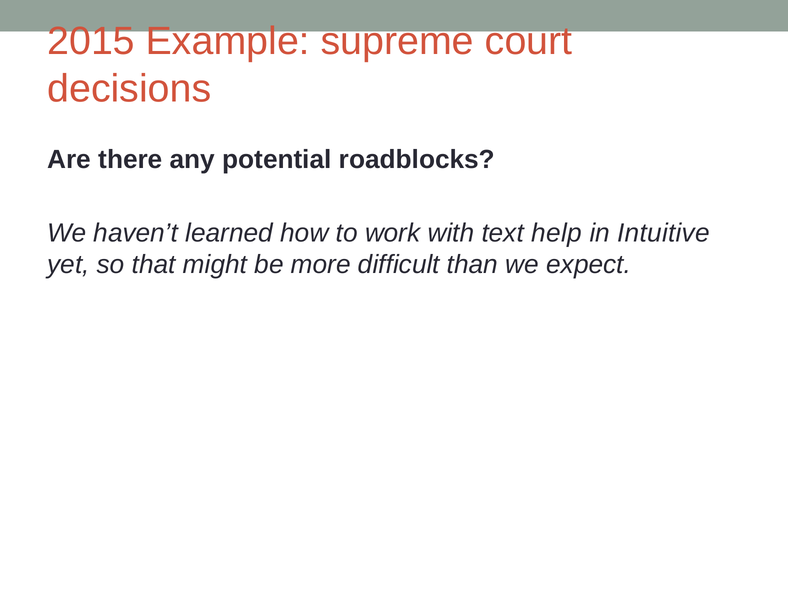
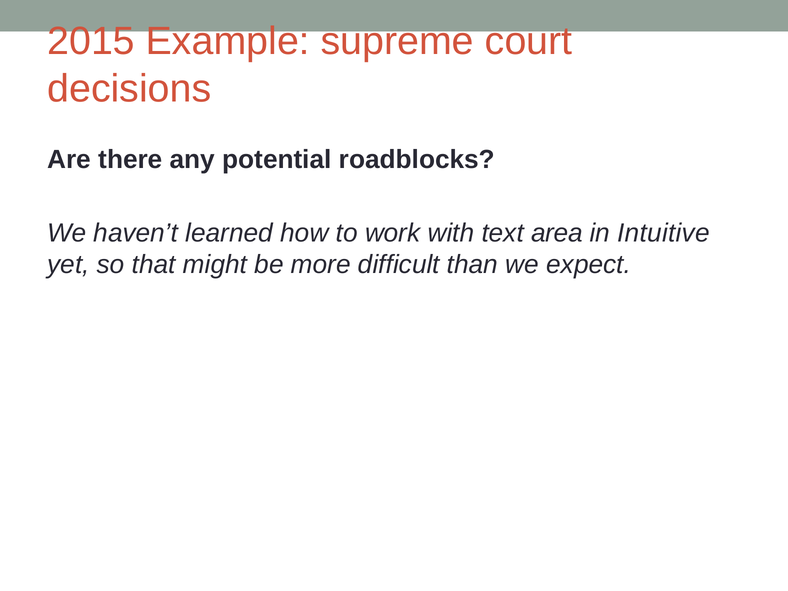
help: help -> area
